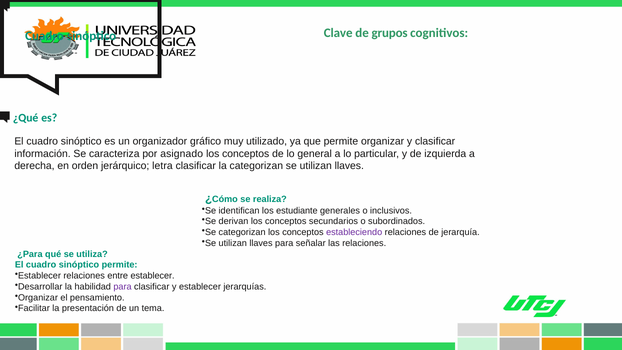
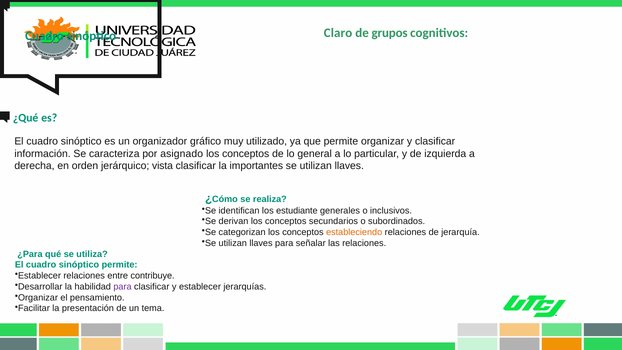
Clave: Clave -> Claro
letra: letra -> vista
la categorizan: categorizan -> importantes
estableciendo colour: purple -> orange
entre establecer: establecer -> contribuye
